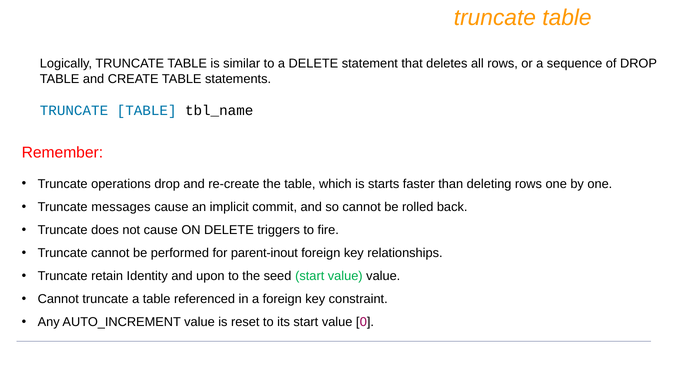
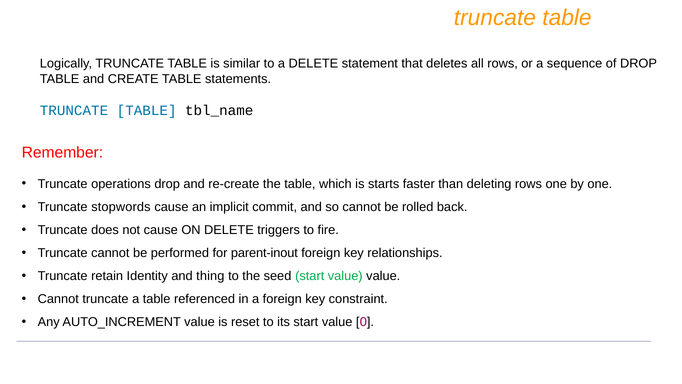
messages: messages -> stopwords
upon: upon -> thing
